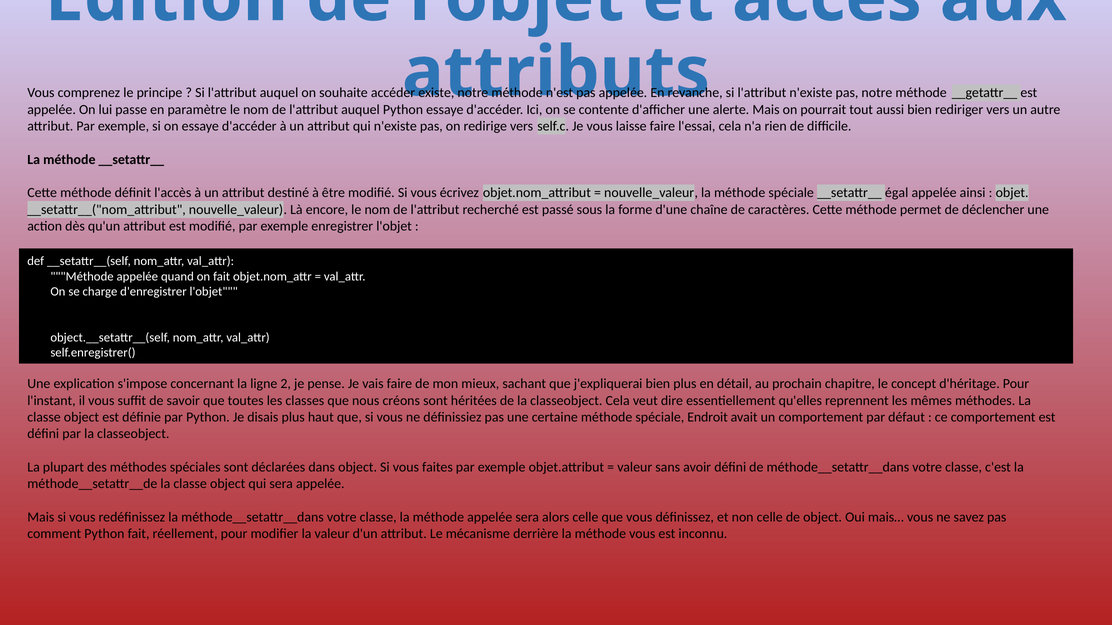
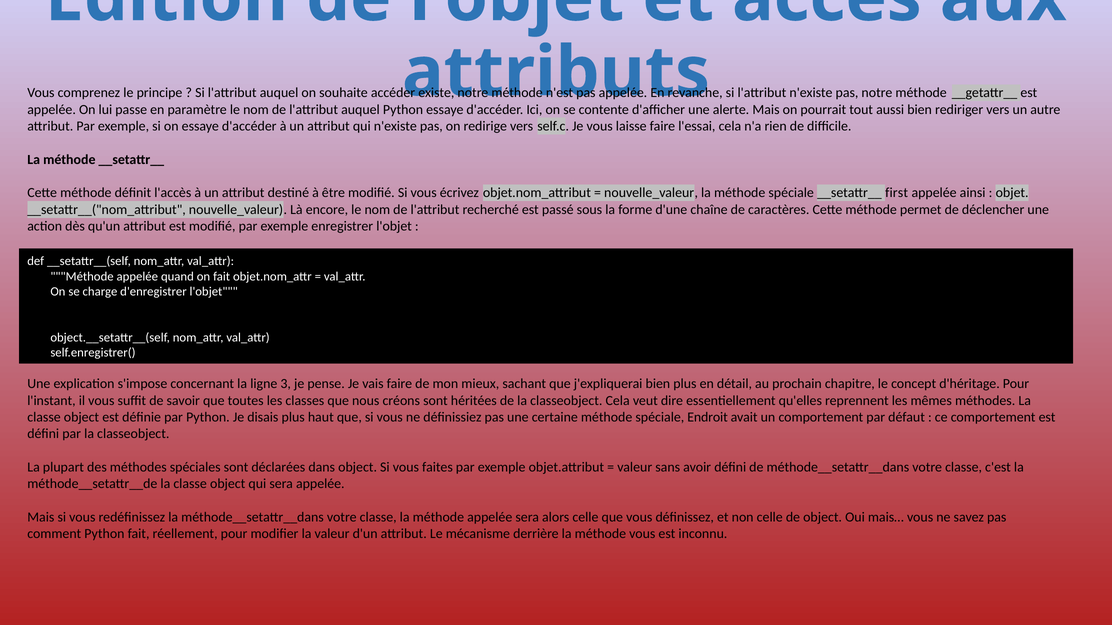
égal: égal -> first
2: 2 -> 3
